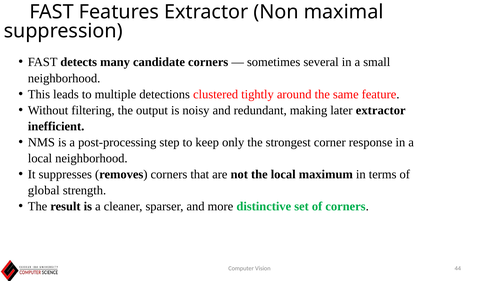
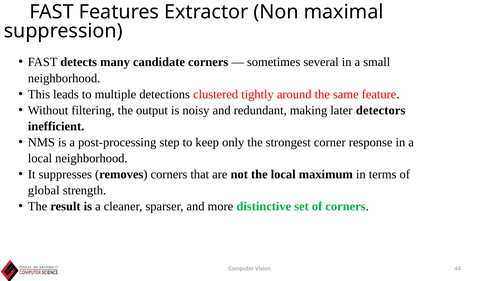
later extractor: extractor -> detectors
